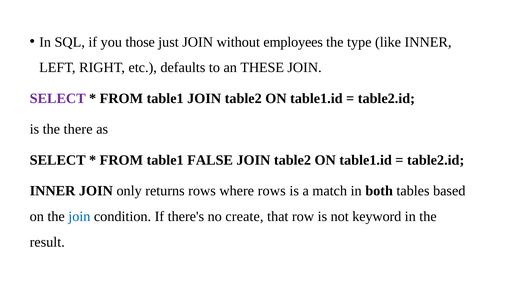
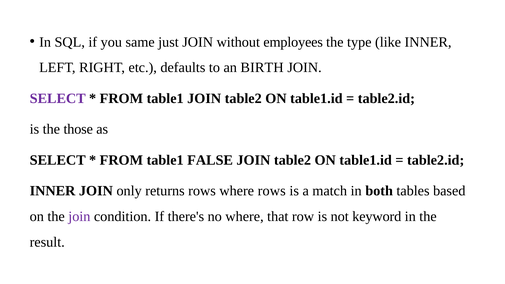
those: those -> same
THESE: THESE -> BIRTH
there: there -> those
join at (79, 217) colour: blue -> purple
no create: create -> where
